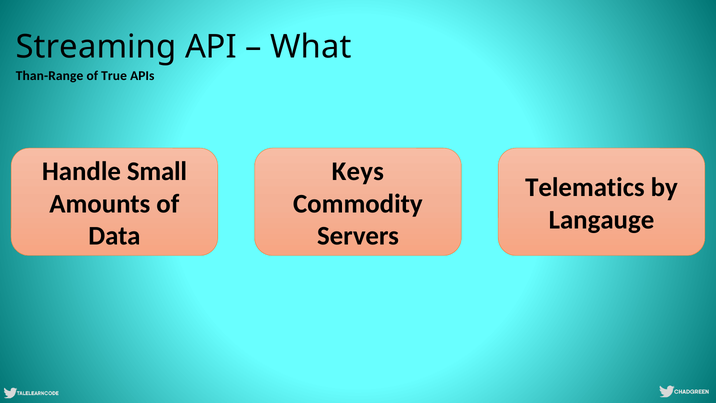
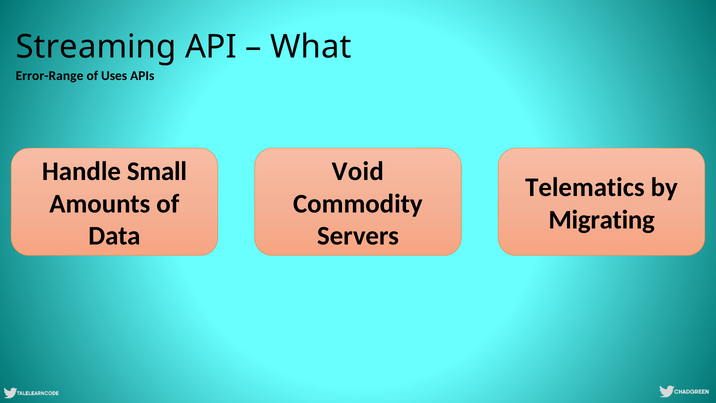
Than-Range: Than-Range -> Error-Range
True: True -> Uses
Keys: Keys -> Void
Langauge: Langauge -> Migrating
